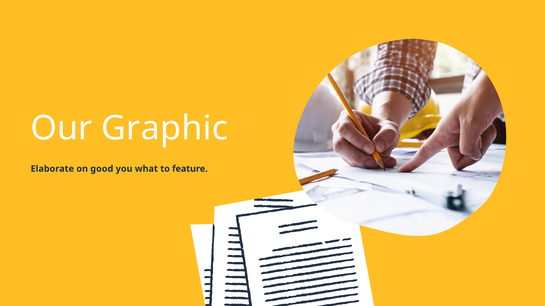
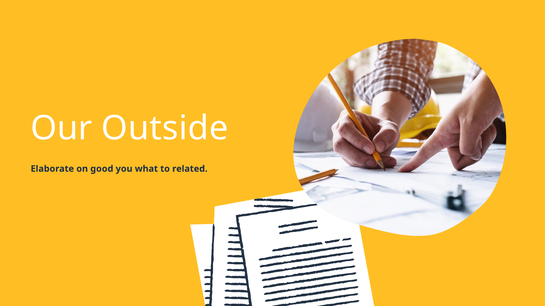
Graphic: Graphic -> Outside
feature: feature -> related
